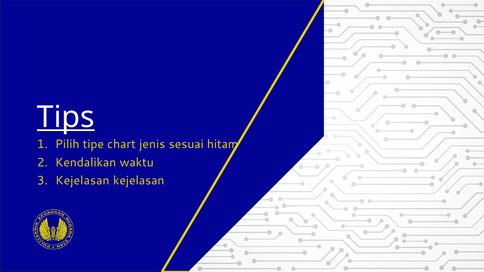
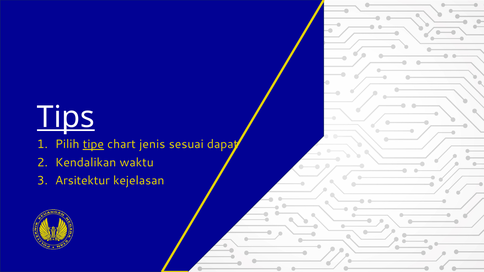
tipe underline: none -> present
hitam: hitam -> dapat
Kejelasan at (82, 181): Kejelasan -> Arsitektur
